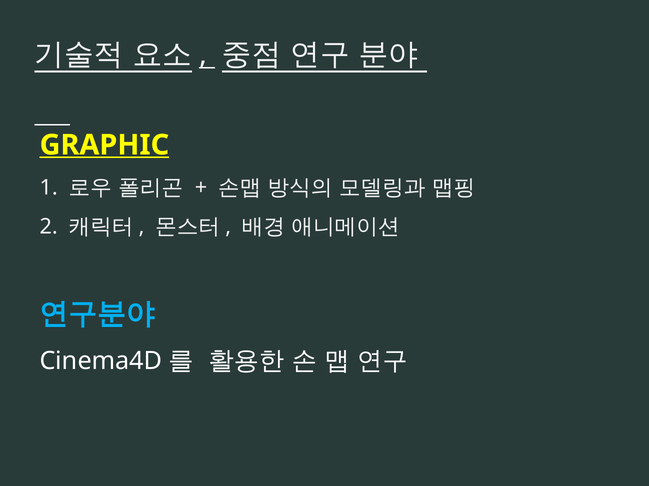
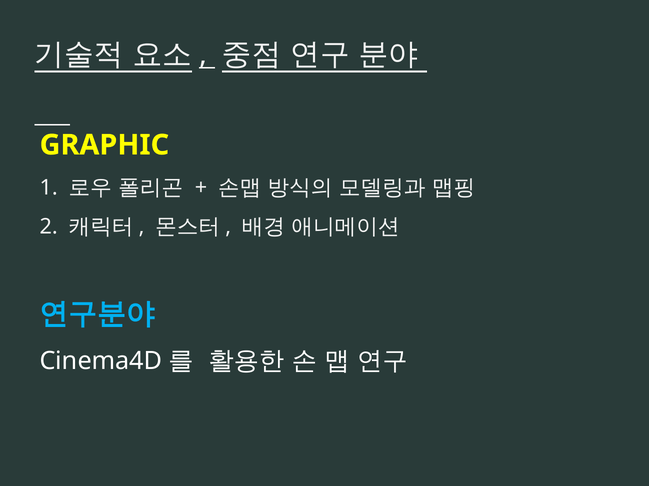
GRAPHIC underline: present -> none
